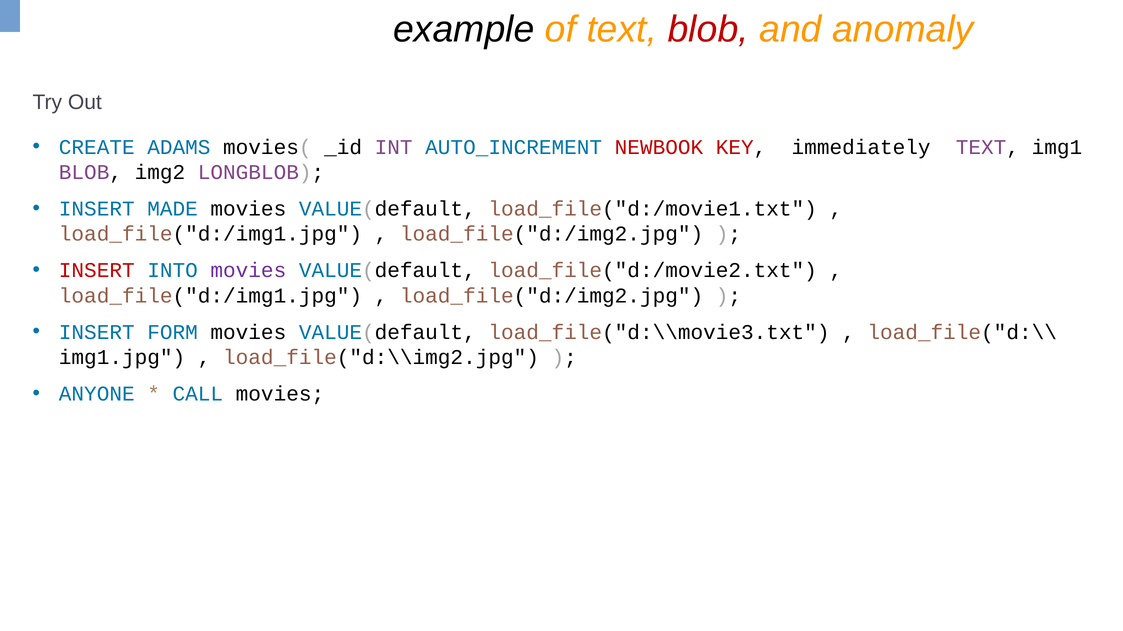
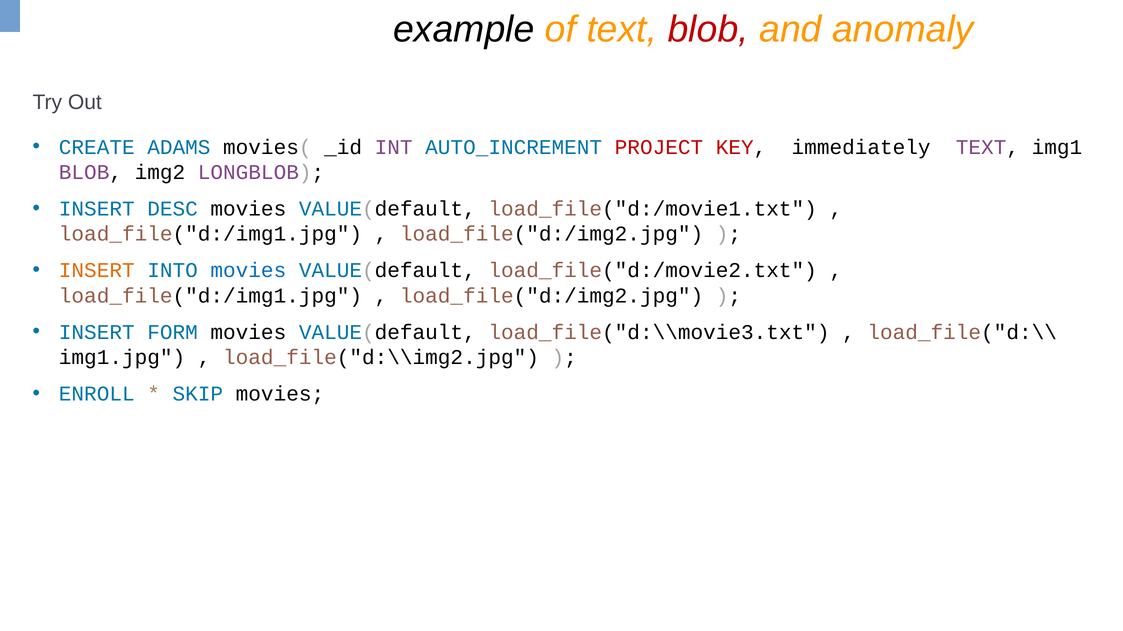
NEWBOOK: NEWBOOK -> PROJECT
MADE: MADE -> DESC
INSERT at (97, 271) colour: red -> orange
movies at (248, 271) colour: purple -> blue
ANYONE: ANYONE -> ENROLL
CALL: CALL -> SKIP
